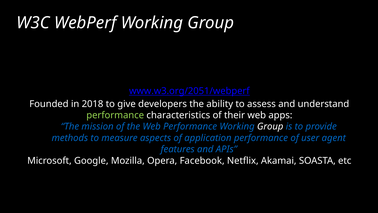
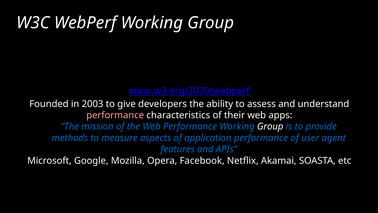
www.w3.org/2051/webperf: www.w3.org/2051/webperf -> www.w3.org/2070/webperf
2018: 2018 -> 2003
performance at (115, 115) colour: light green -> pink
